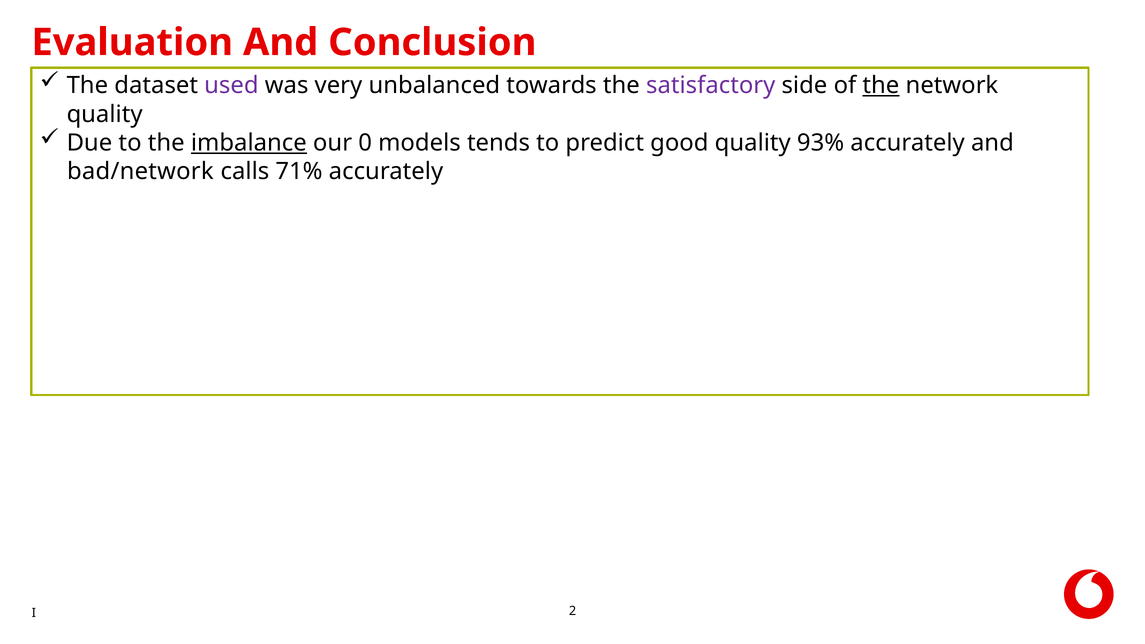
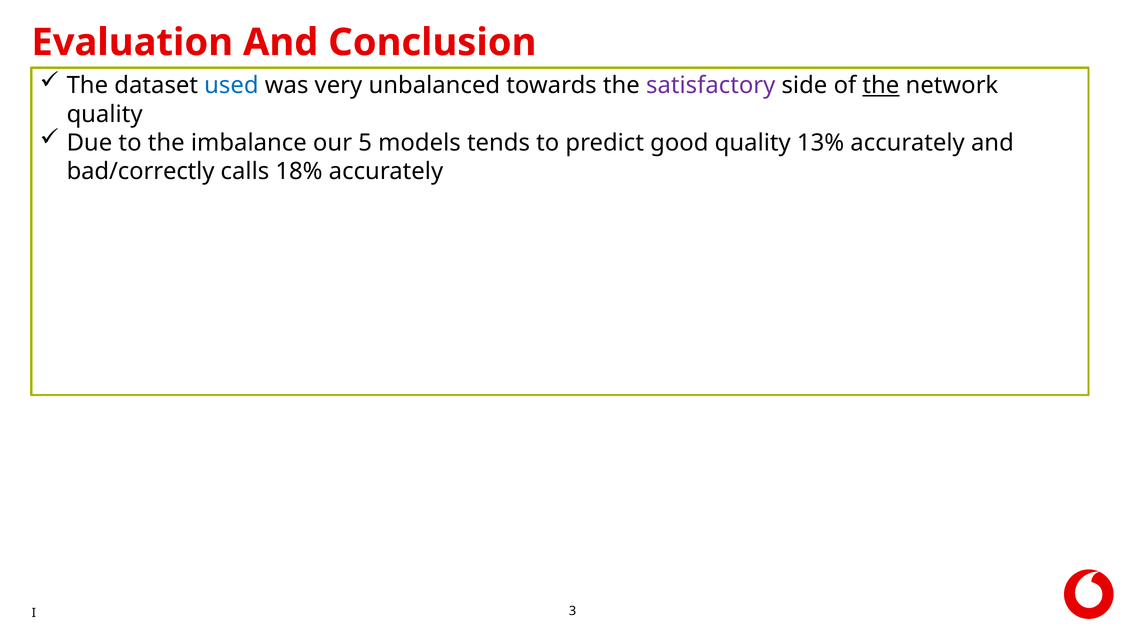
used colour: purple -> blue
imbalance underline: present -> none
0: 0 -> 5
93%: 93% -> 13%
bad/network: bad/network -> bad/correctly
71%: 71% -> 18%
2: 2 -> 3
